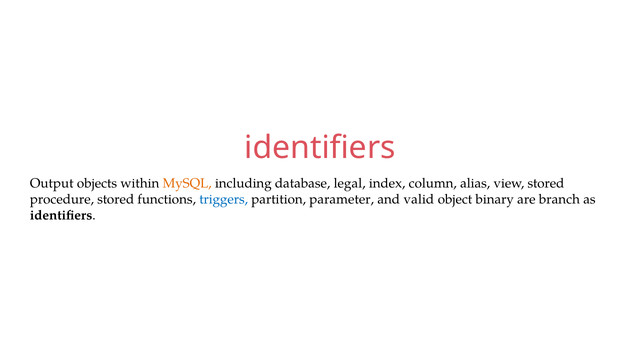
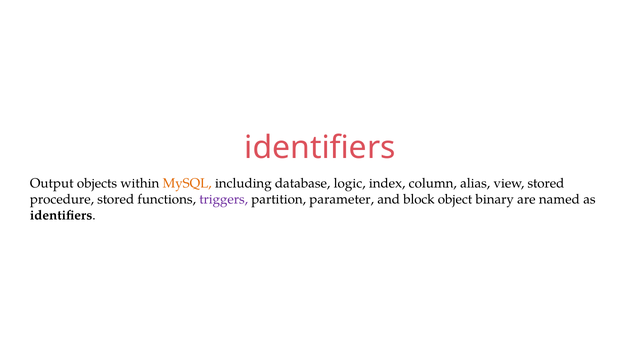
legal: legal -> logic
triggers colour: blue -> purple
valid: valid -> block
branch: branch -> named
